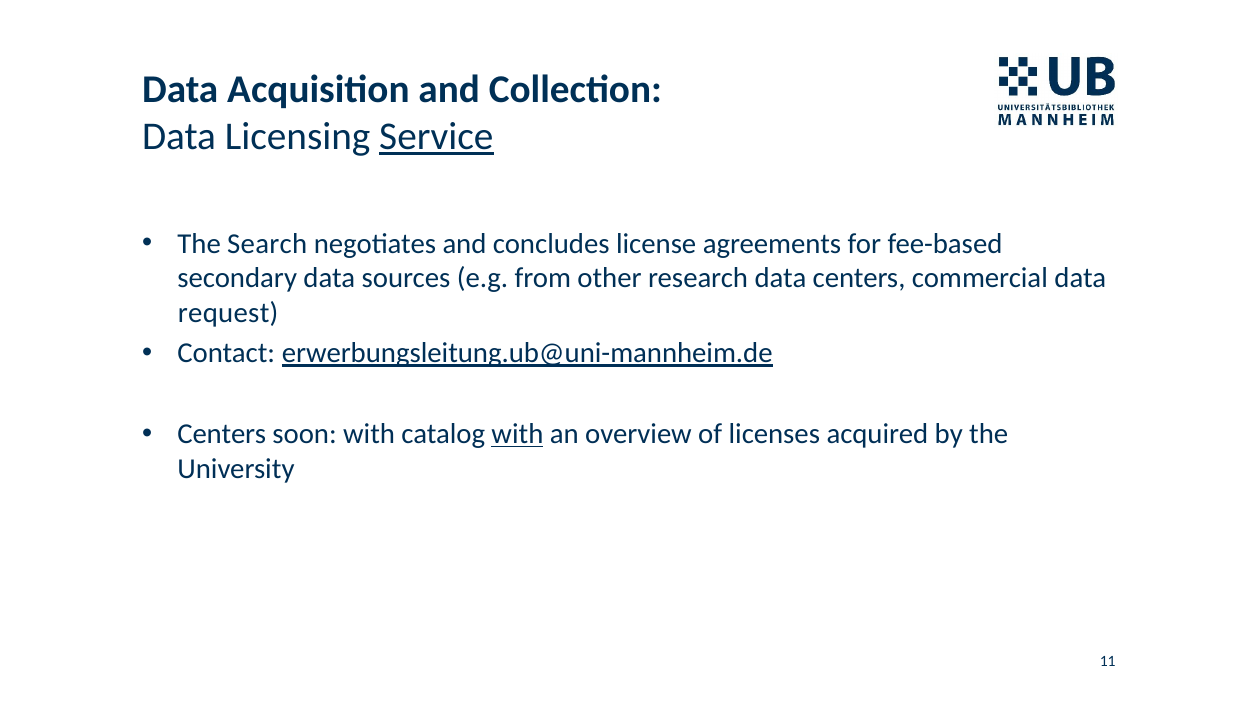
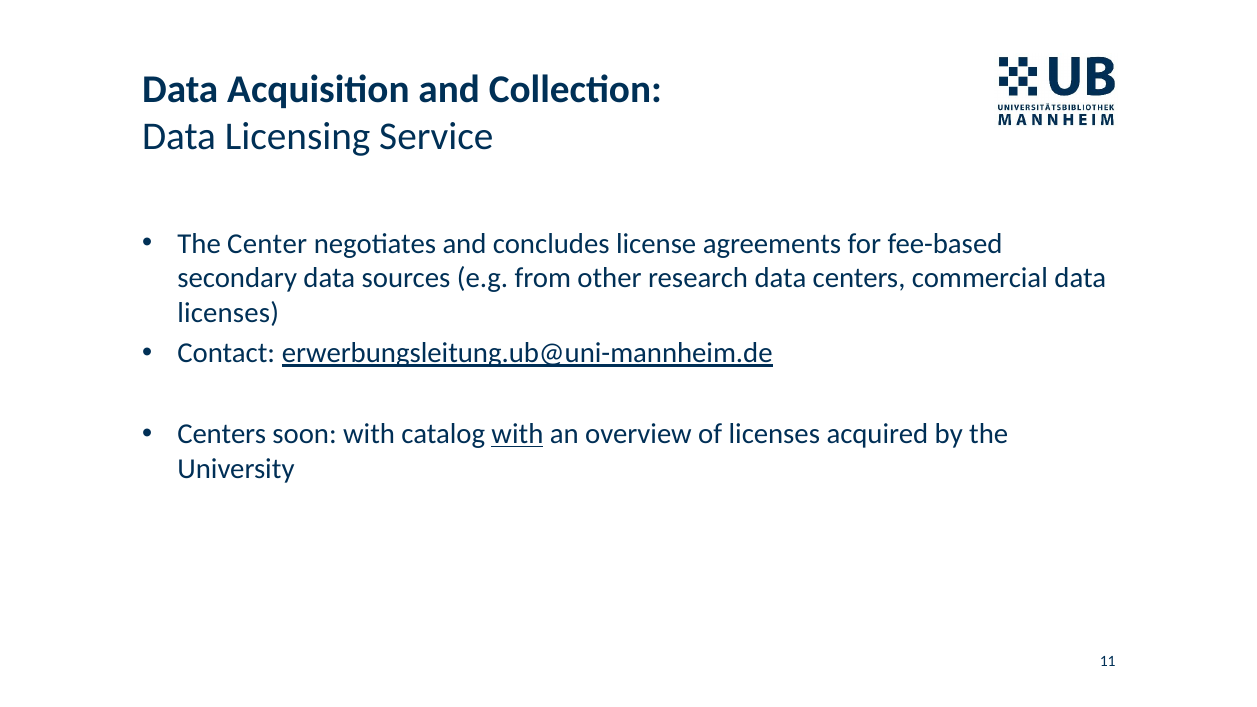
Service underline: present -> none
Search: Search -> Center
request at (228, 313): request -> licenses
